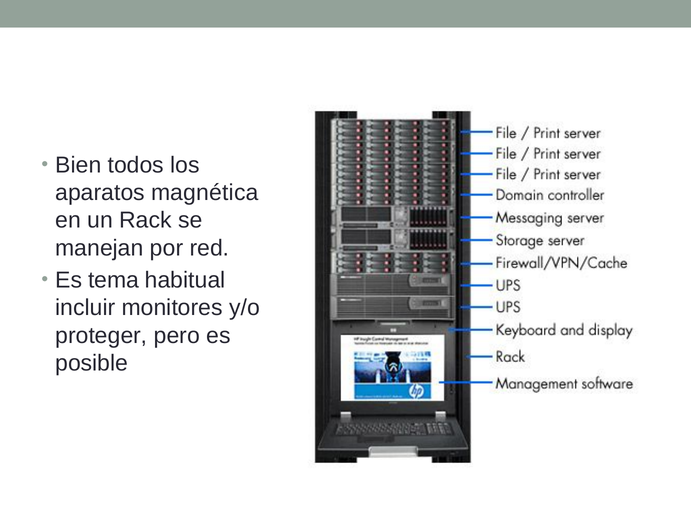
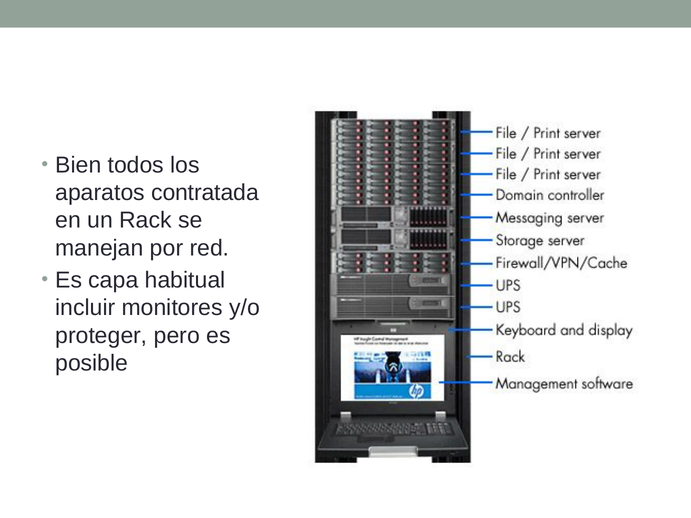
magnética: magnética -> contratada
tema: tema -> capa
